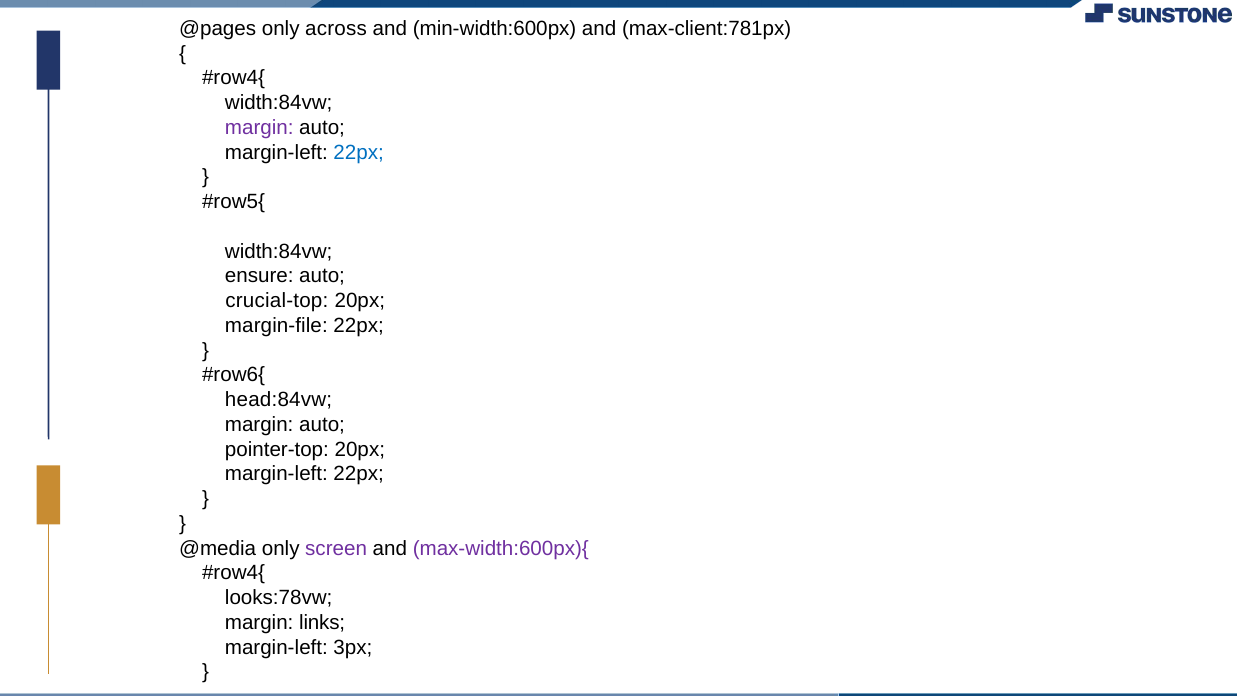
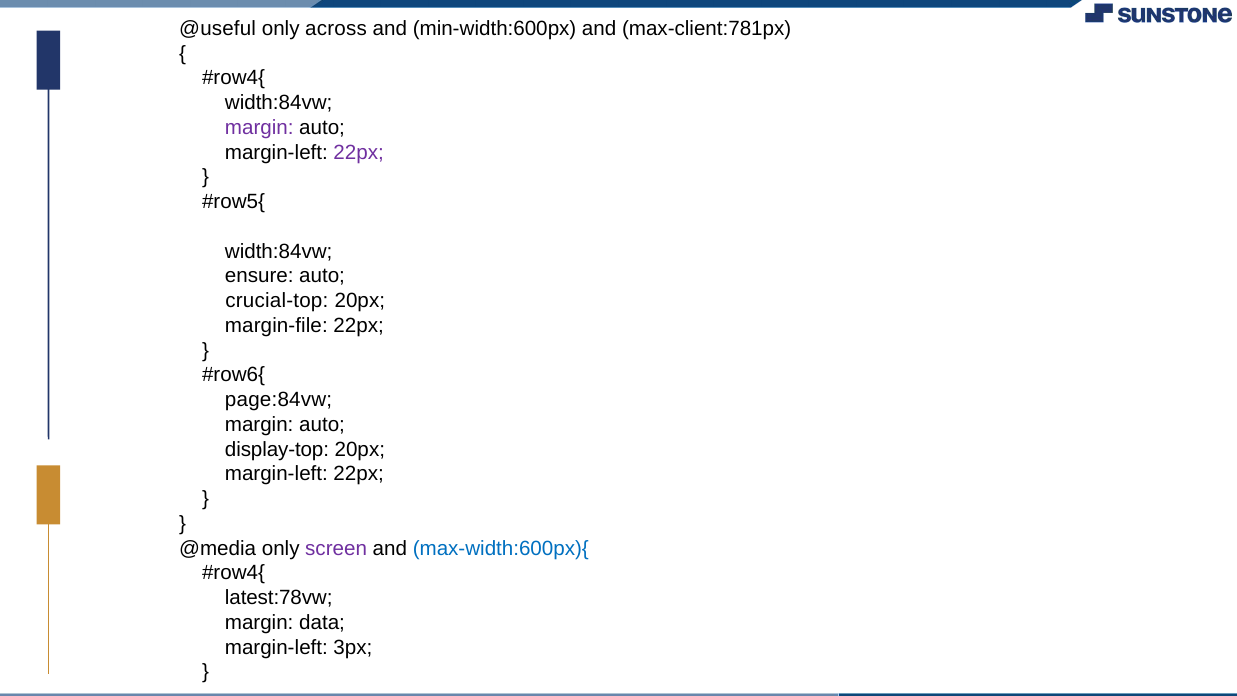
@pages: @pages -> @useful
22px at (359, 152) colour: blue -> purple
head:84vw: head:84vw -> page:84vw
pointer-top: pointer-top -> display-top
max-width:600px){ colour: purple -> blue
looks:78vw: looks:78vw -> latest:78vw
links: links -> data
